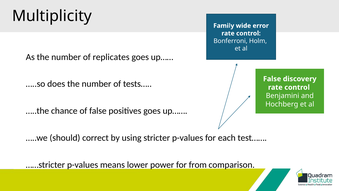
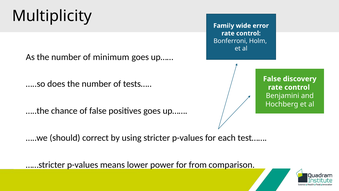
replicates: replicates -> minimum
